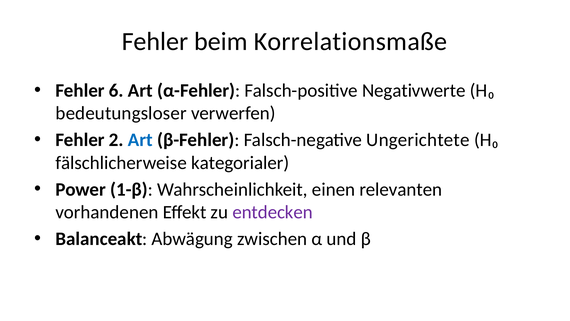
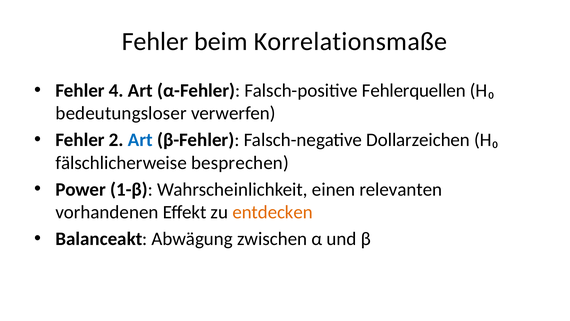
6: 6 -> 4
Negativwerte: Negativwerte -> Fehlerquellen
Ungerichtete: Ungerichtete -> Dollarzeichen
kategorialer: kategorialer -> besprechen
entdecken colour: purple -> orange
